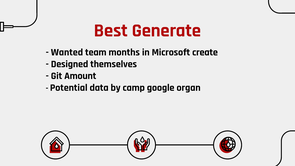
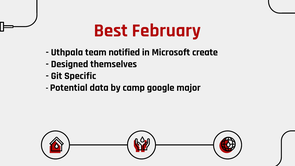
Generate: Generate -> February
Wanted: Wanted -> Uthpala
months: months -> notified
Amount: Amount -> Specific
organ: organ -> major
